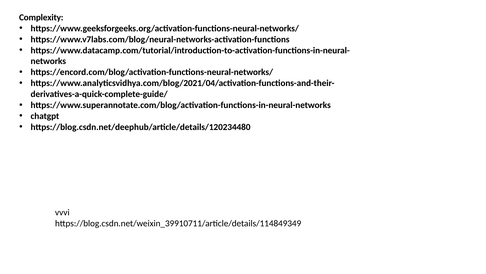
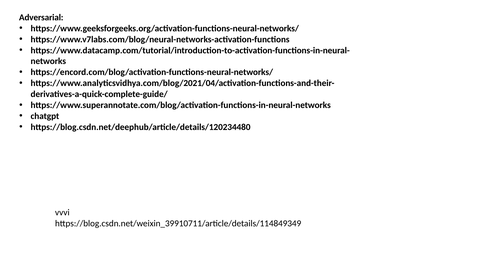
Complexity: Complexity -> Adversarial
